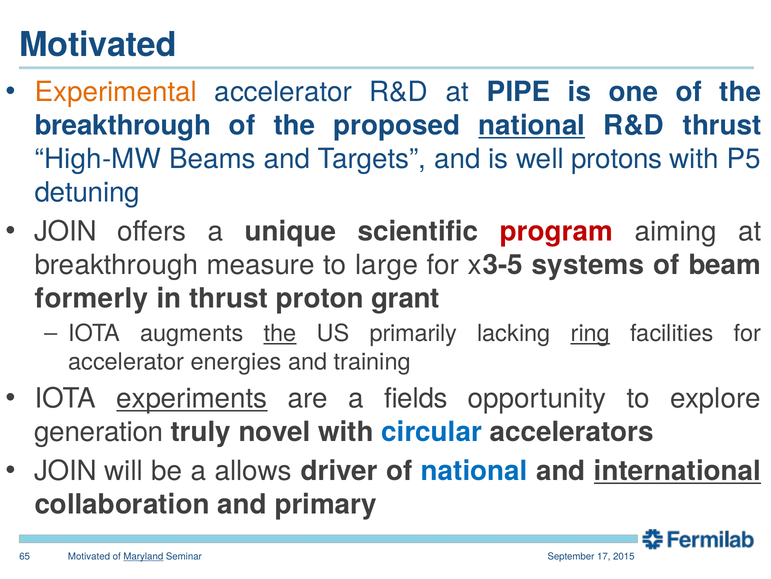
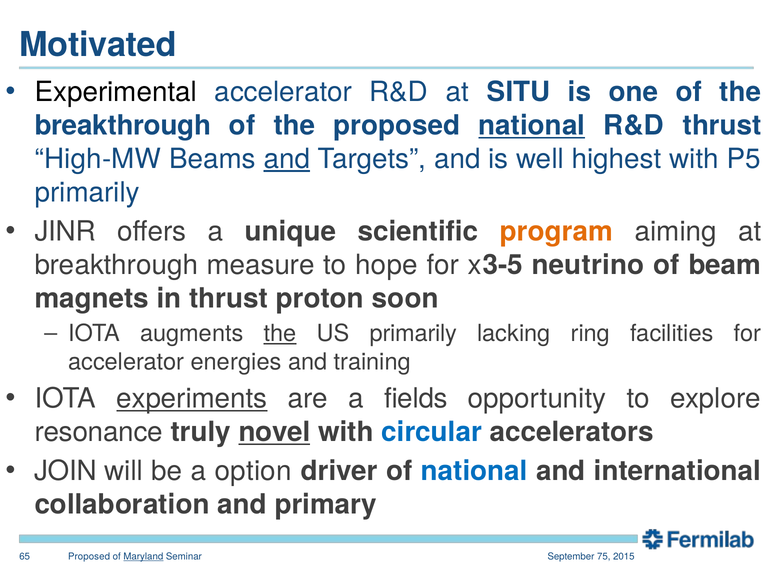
Experimental colour: orange -> black
PIPE: PIPE -> SITU
and at (287, 159) underline: none -> present
protons: protons -> highest
detuning at (87, 192): detuning -> primarily
JOIN at (65, 231): JOIN -> JINR
program colour: red -> orange
large: large -> hope
systems: systems -> neutrino
formerly: formerly -> magnets
grant: grant -> soon
ring underline: present -> none
generation: generation -> resonance
novel underline: none -> present
allows: allows -> option
international underline: present -> none
Motivated at (89, 556): Motivated -> Proposed
17: 17 -> 75
